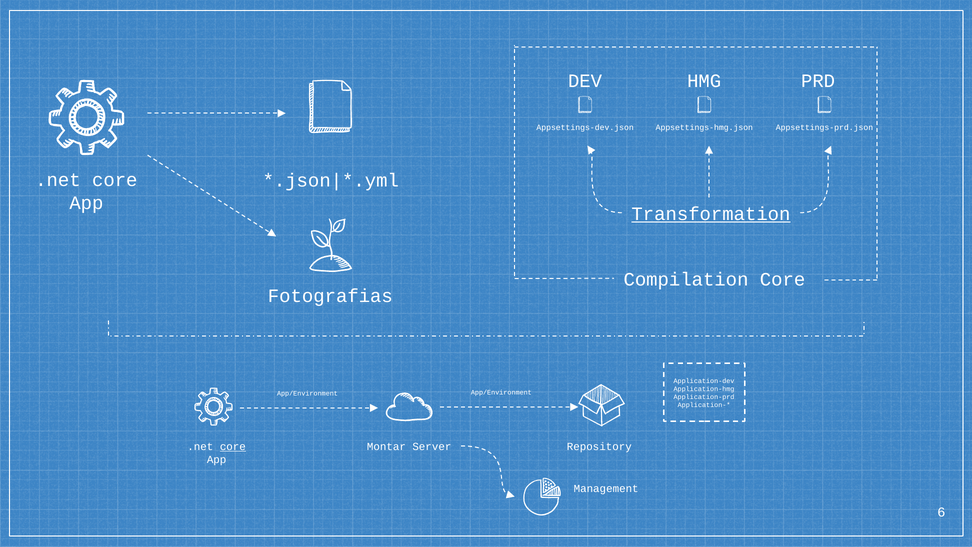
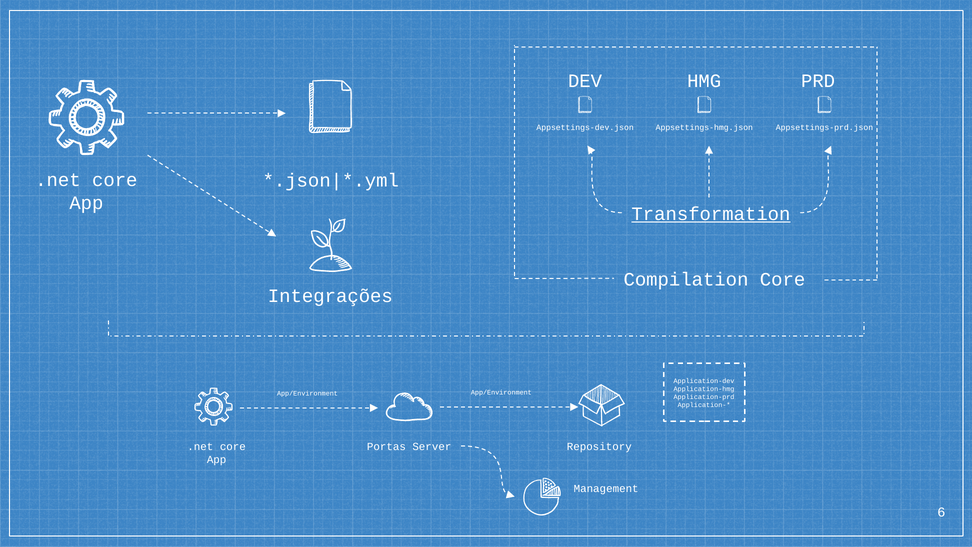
Fotografias: Fotografias -> Integrações
core at (233, 447) underline: present -> none
Montar: Montar -> Portas
